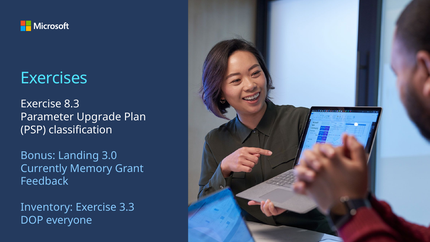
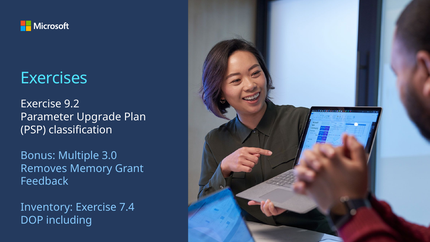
8.3: 8.3 -> 9.2
Landing: Landing -> Multiple
Currently: Currently -> Removes
3.3: 3.3 -> 7.4
everyone: everyone -> including
